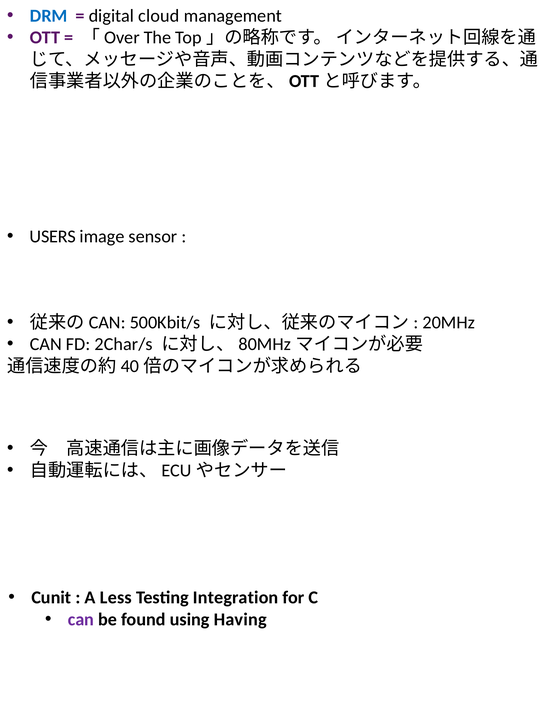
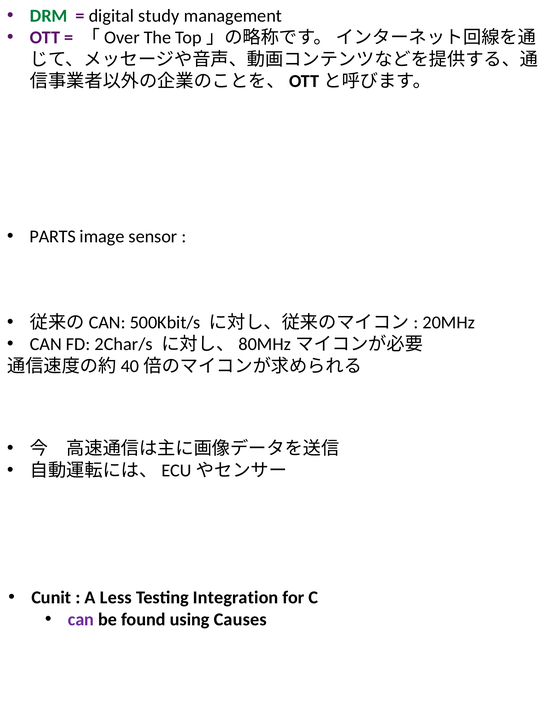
DRM colour: blue -> green
cloud: cloud -> study
USERS: USERS -> PARTS
Having: Having -> Causes
